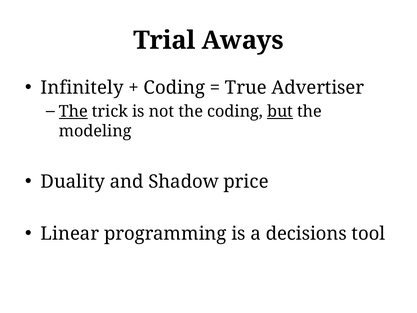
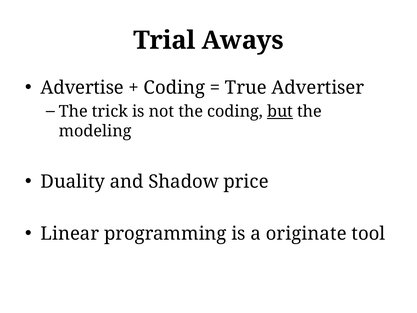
Infinitely: Infinitely -> Advertise
The at (73, 111) underline: present -> none
decisions: decisions -> originate
